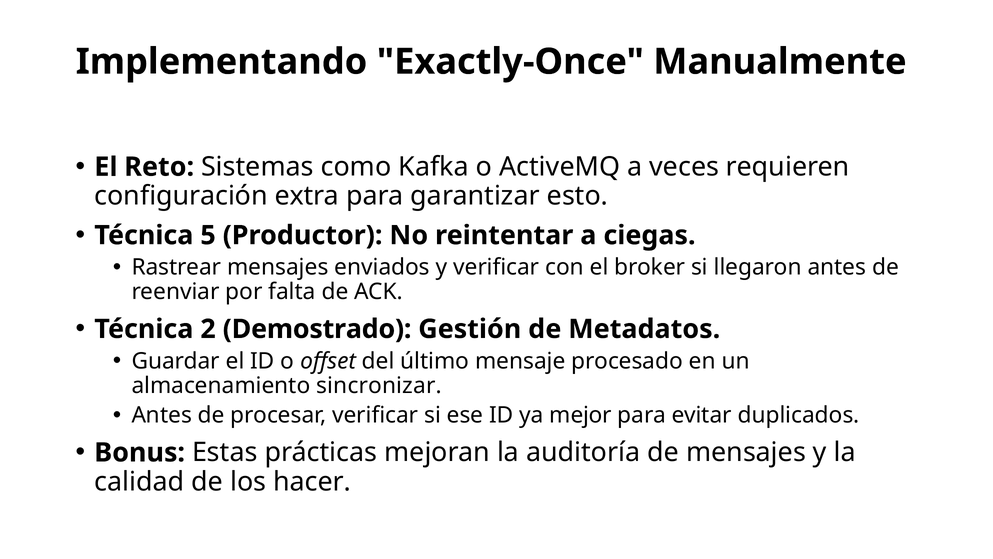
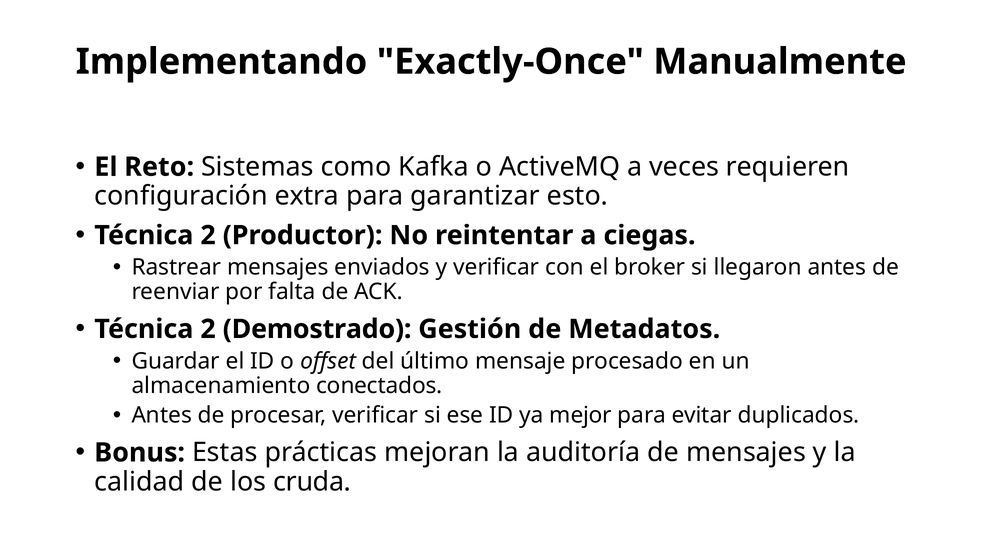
5 at (208, 235): 5 -> 2
sincronizar: sincronizar -> conectados
hacer: hacer -> cruda
